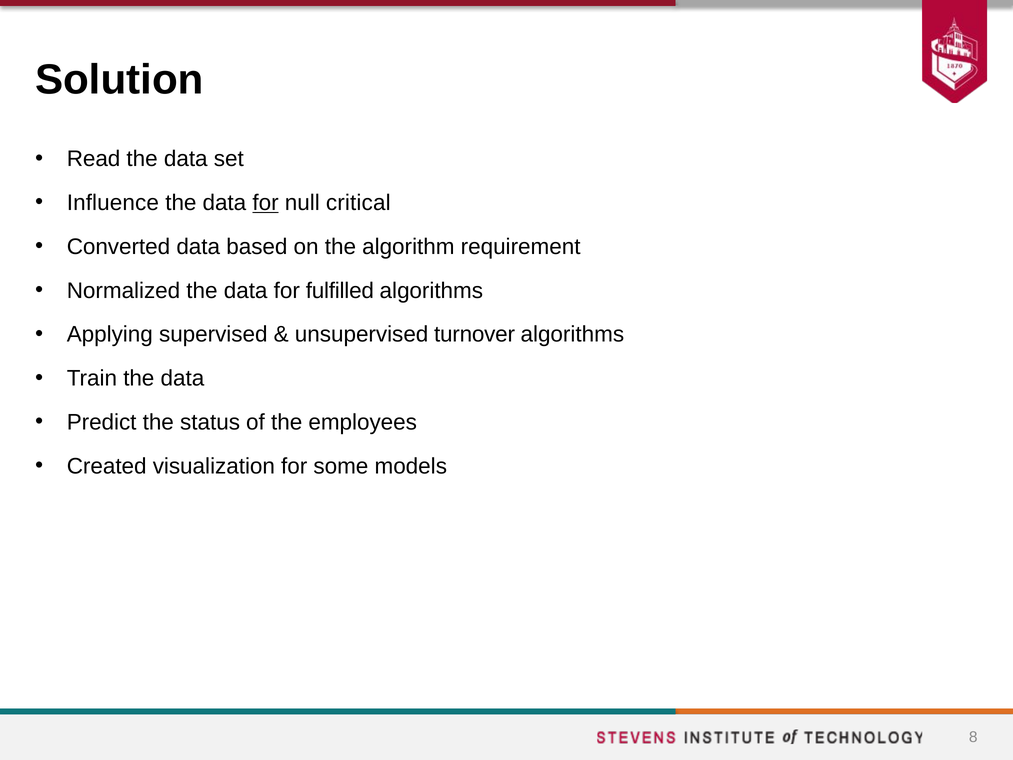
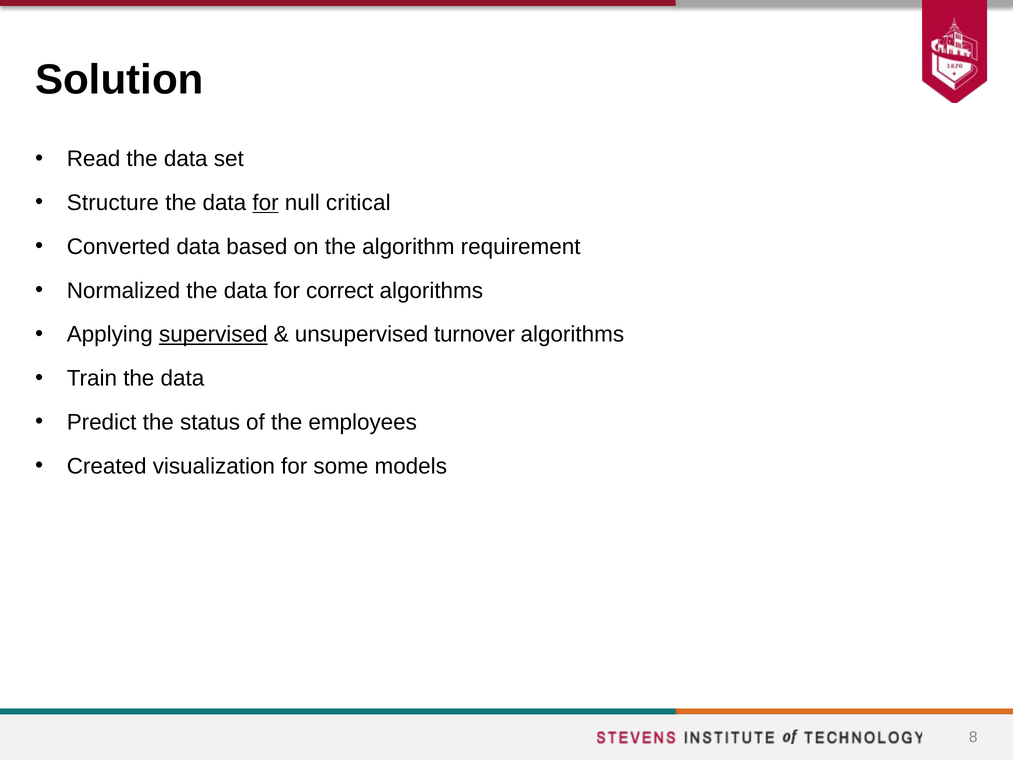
Influence: Influence -> Structure
fulfilled: fulfilled -> correct
supervised underline: none -> present
